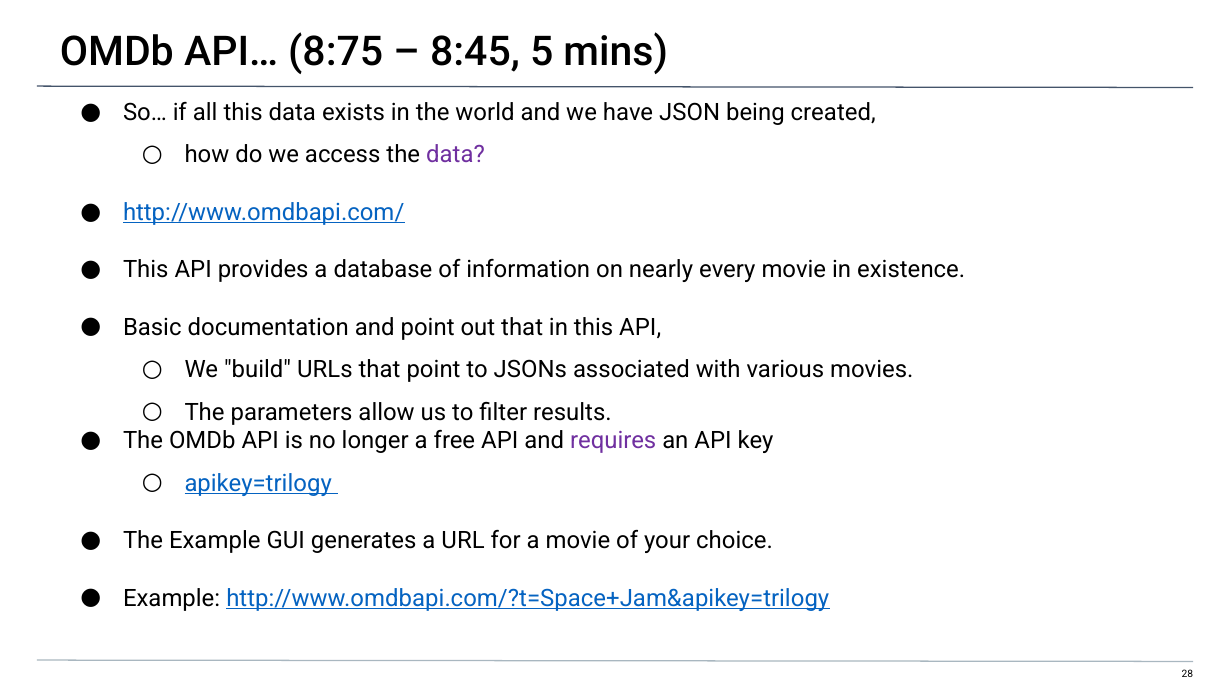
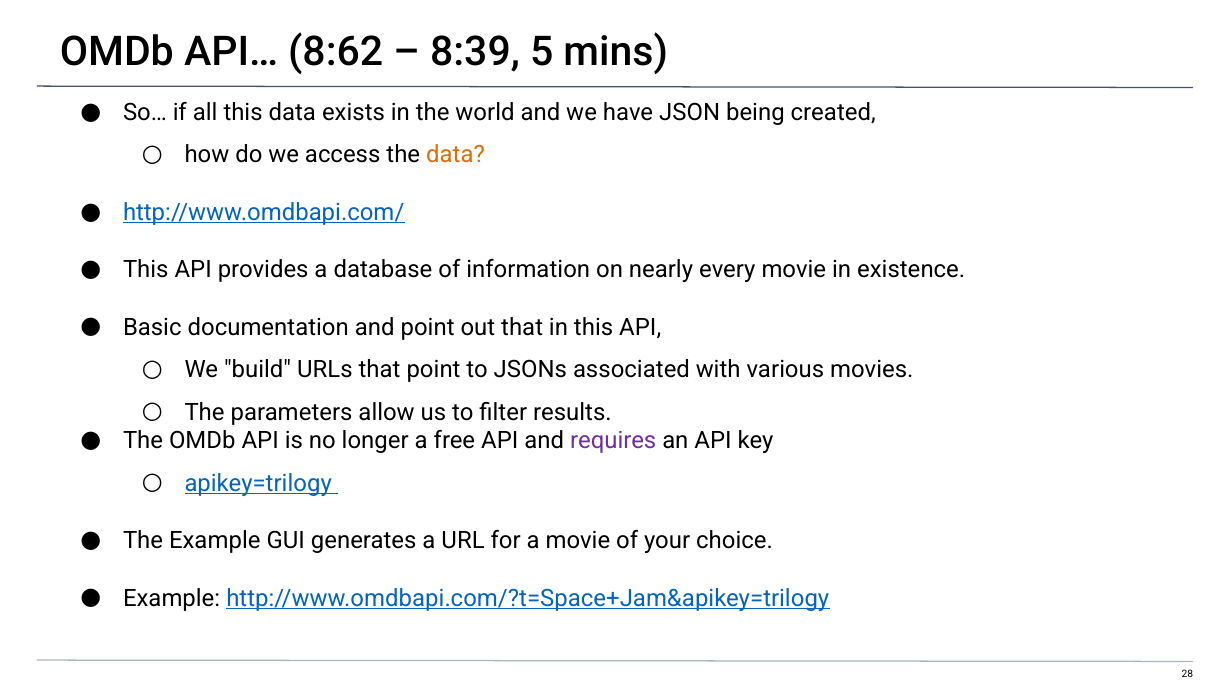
8:75: 8:75 -> 8:62
8:45: 8:45 -> 8:39
data at (455, 155) colour: purple -> orange
